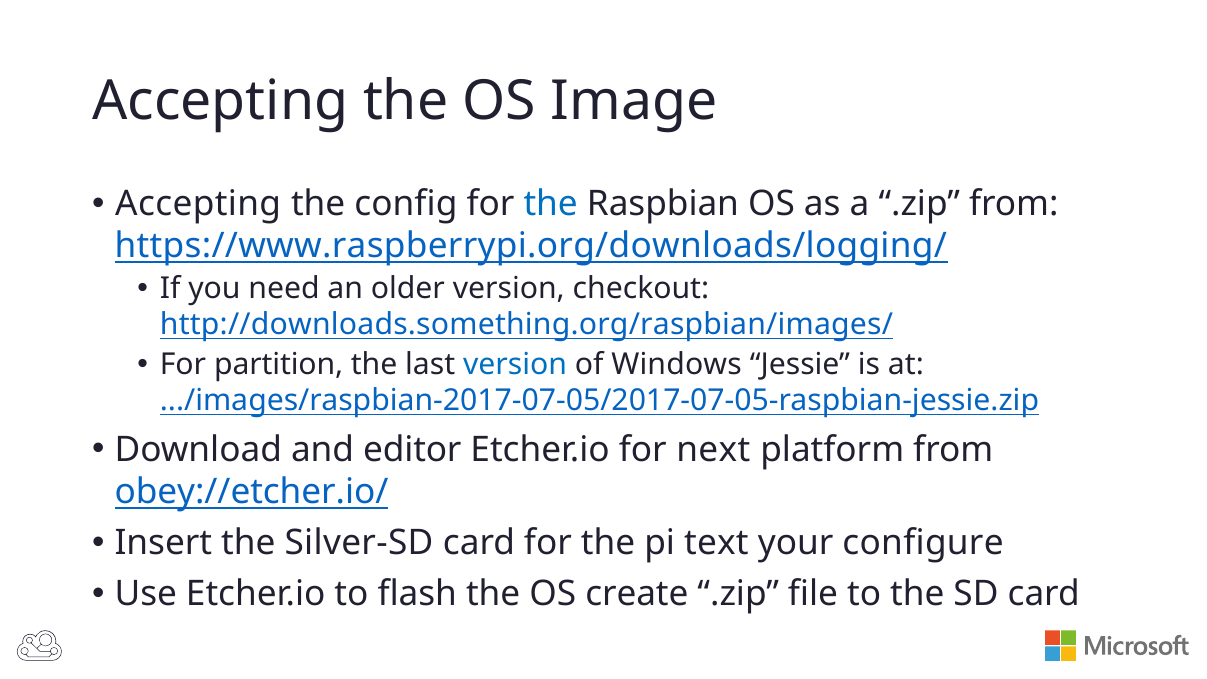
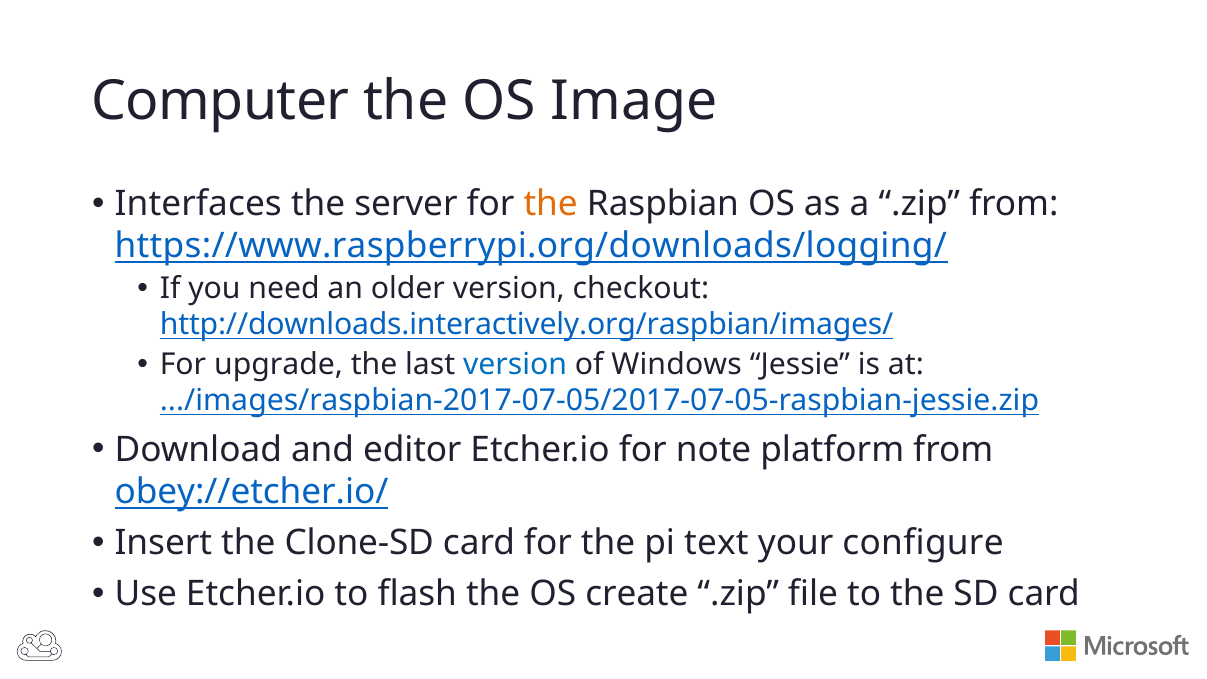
Accepting at (220, 101): Accepting -> Computer
Accepting at (198, 204): Accepting -> Interfaces
config: config -> server
the at (551, 204) colour: blue -> orange
http://downloads.something.org/raspbian/images/: http://downloads.something.org/raspbian/images/ -> http://downloads.interactively.org/raspbian/images/
partition: partition -> upgrade
next: next -> note
Silver-SD: Silver-SD -> Clone-SD
